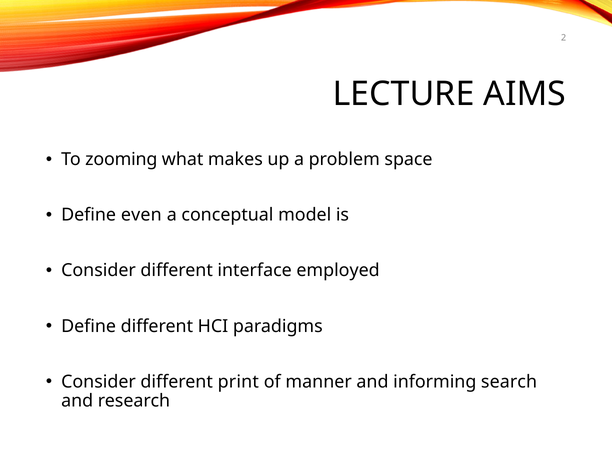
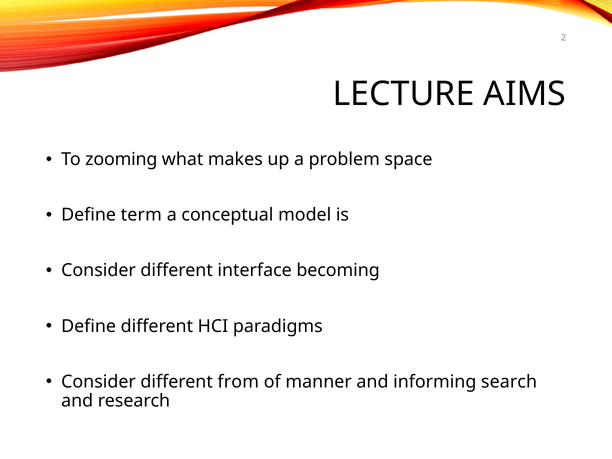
even: even -> term
employed: employed -> becoming
print: print -> from
